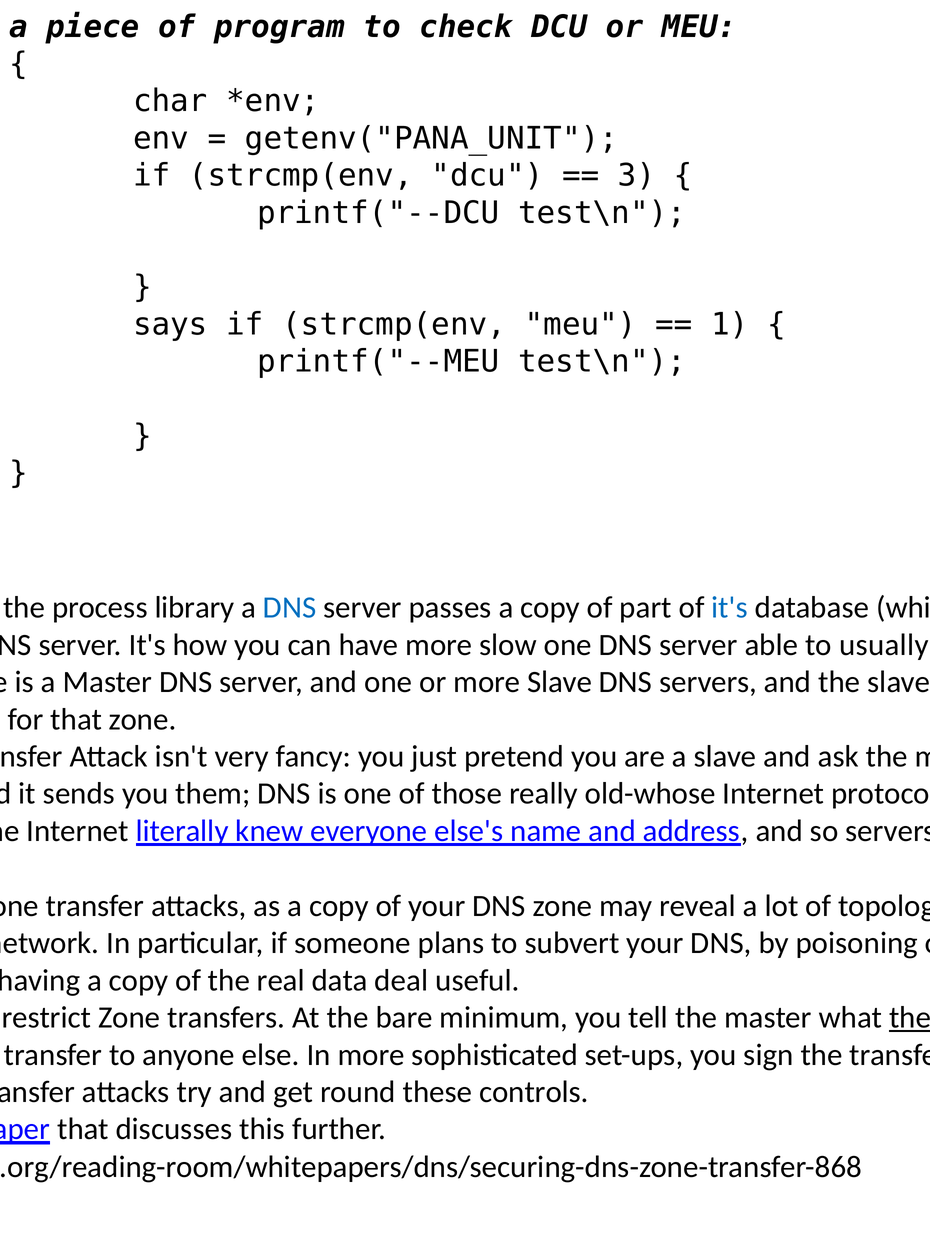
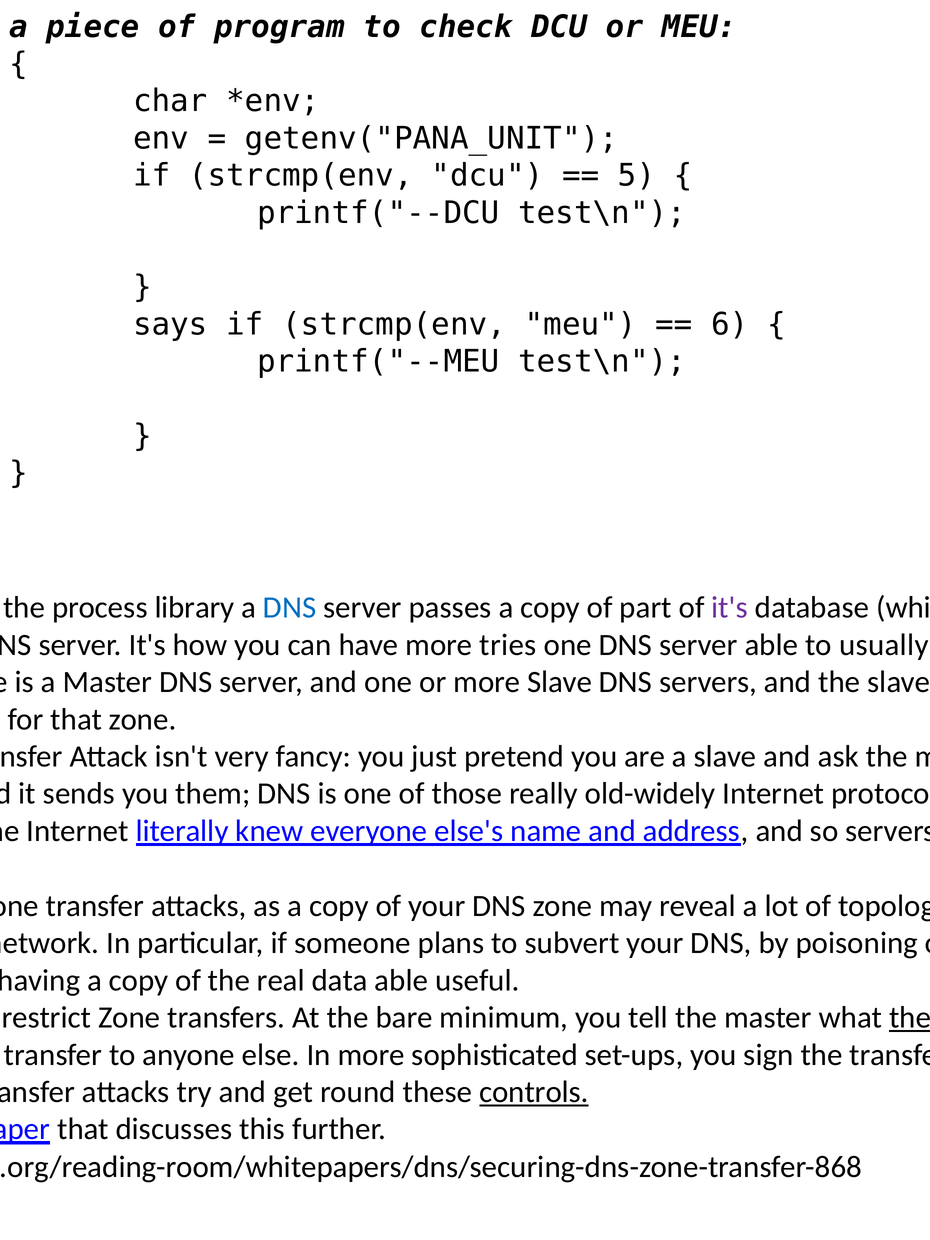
3: 3 -> 5
1: 1 -> 6
it's at (730, 608) colour: blue -> purple
slow: slow -> tries
old-whose: old-whose -> old-widely
data deal: deal -> able
controls underline: none -> present
